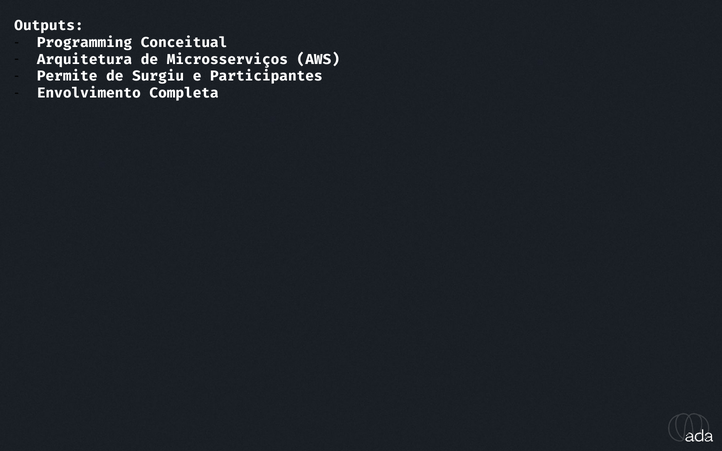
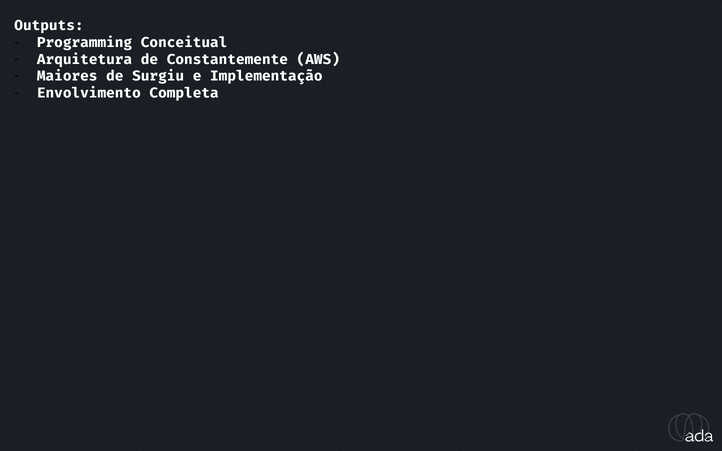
Microsserviços: Microsserviços -> Constantemente
Permite: Permite -> Maiores
Participantes: Participantes -> Implementação
